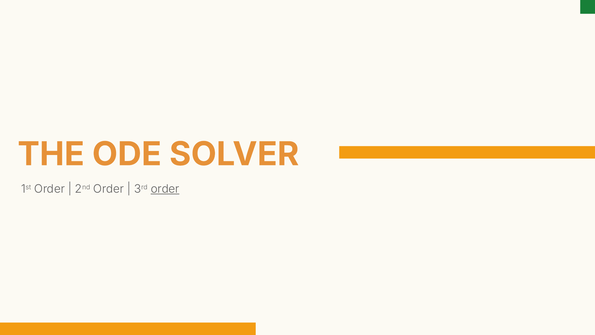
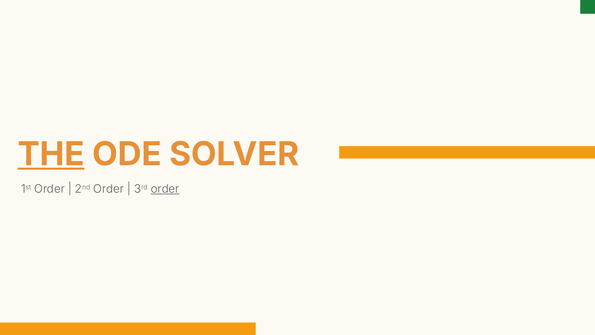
THE underline: none -> present
